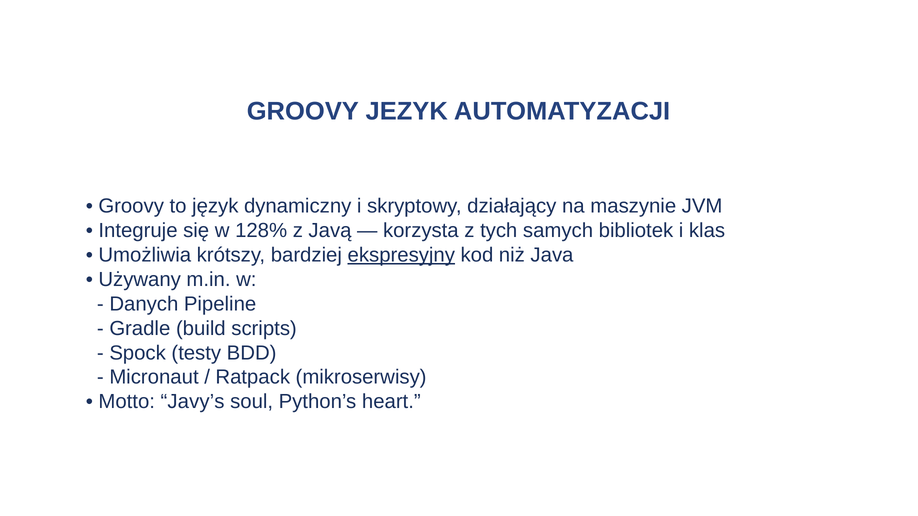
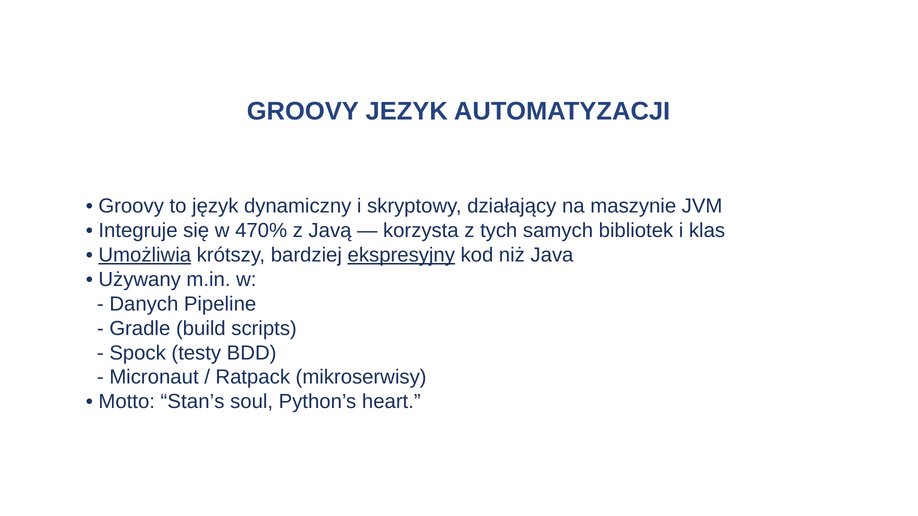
128%: 128% -> 470%
Umożliwia underline: none -> present
Javy’s: Javy’s -> Stan’s
